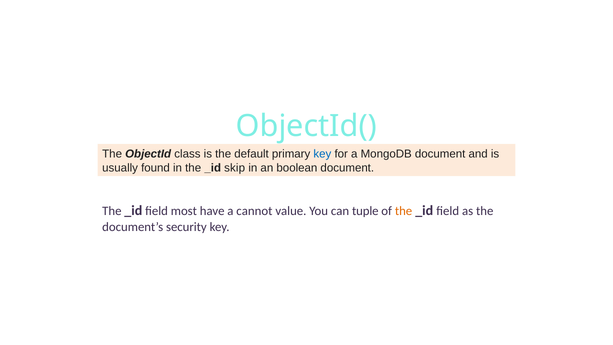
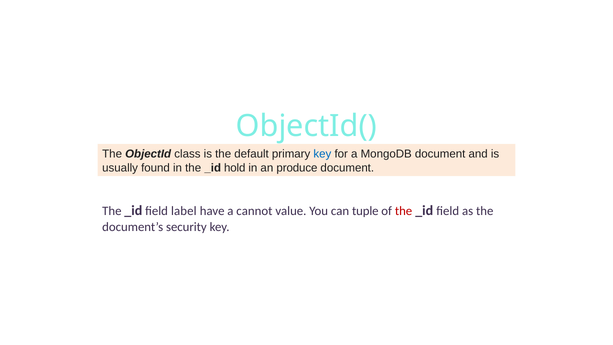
skip: skip -> hold
boolean: boolean -> produce
most: most -> label
the at (404, 211) colour: orange -> red
